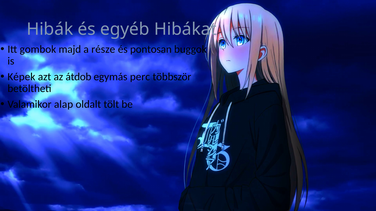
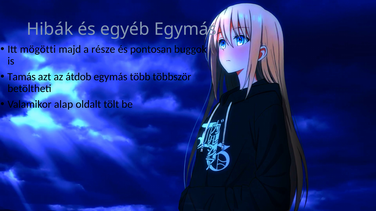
egyéb Hibákat: Hibákat -> Egymás
gombok: gombok -> mögötti
Képek: Képek -> Tamás
perc: perc -> több
